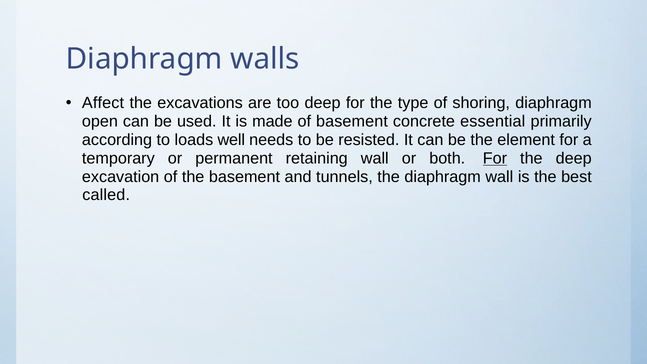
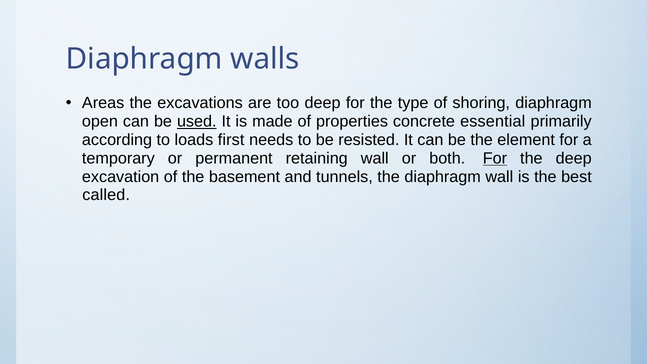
Affect: Affect -> Areas
used underline: none -> present
of basement: basement -> properties
well: well -> first
